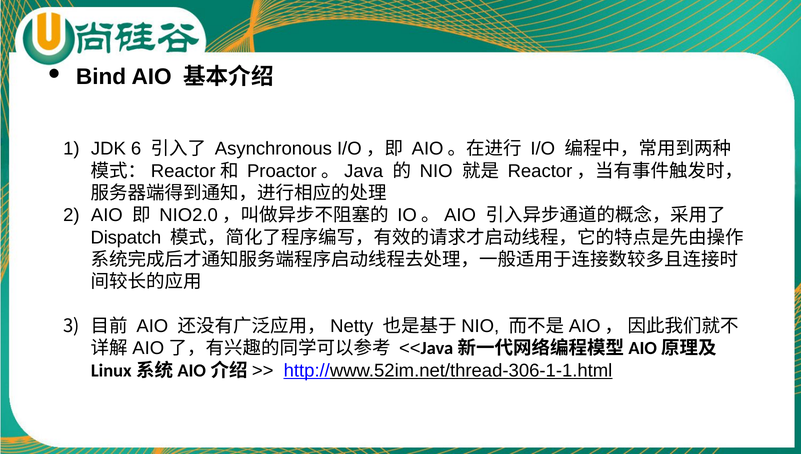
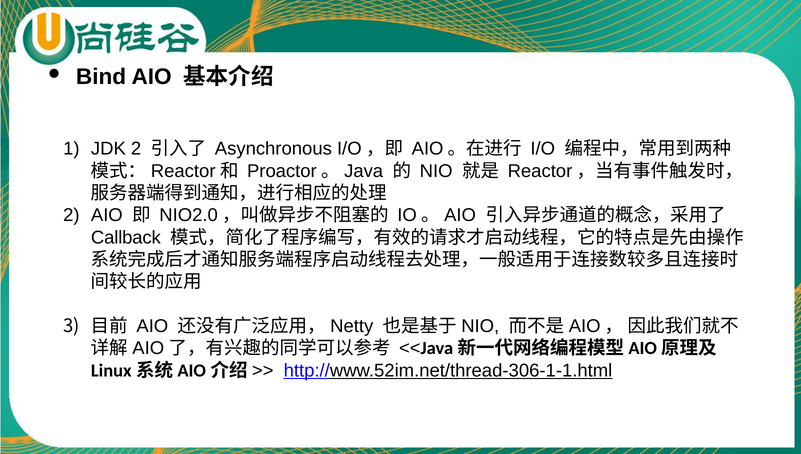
JDK 6: 6 -> 2
Dispatch: Dispatch -> Callback
